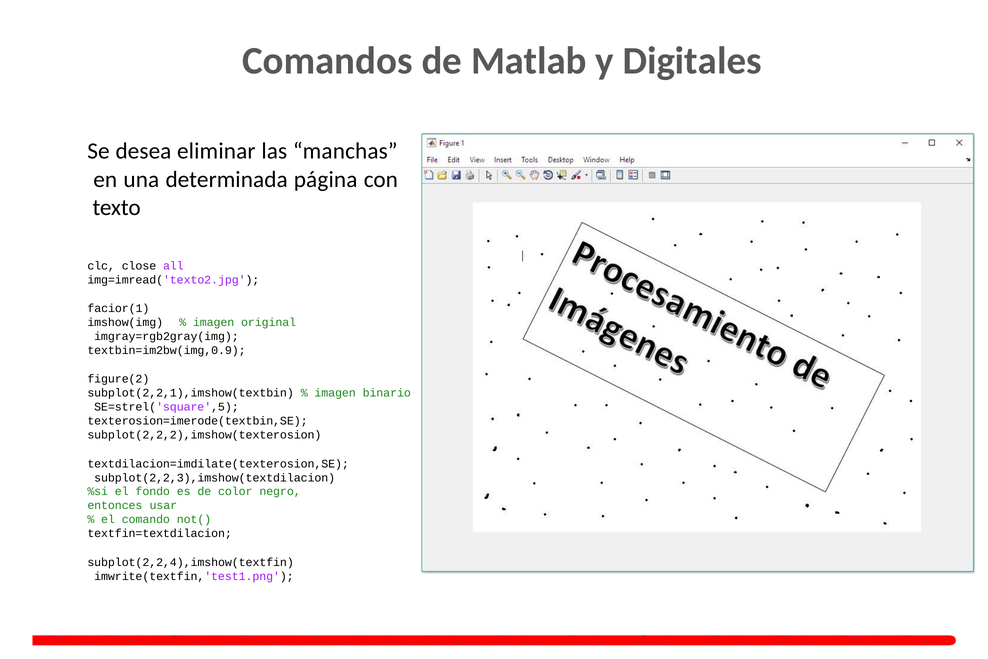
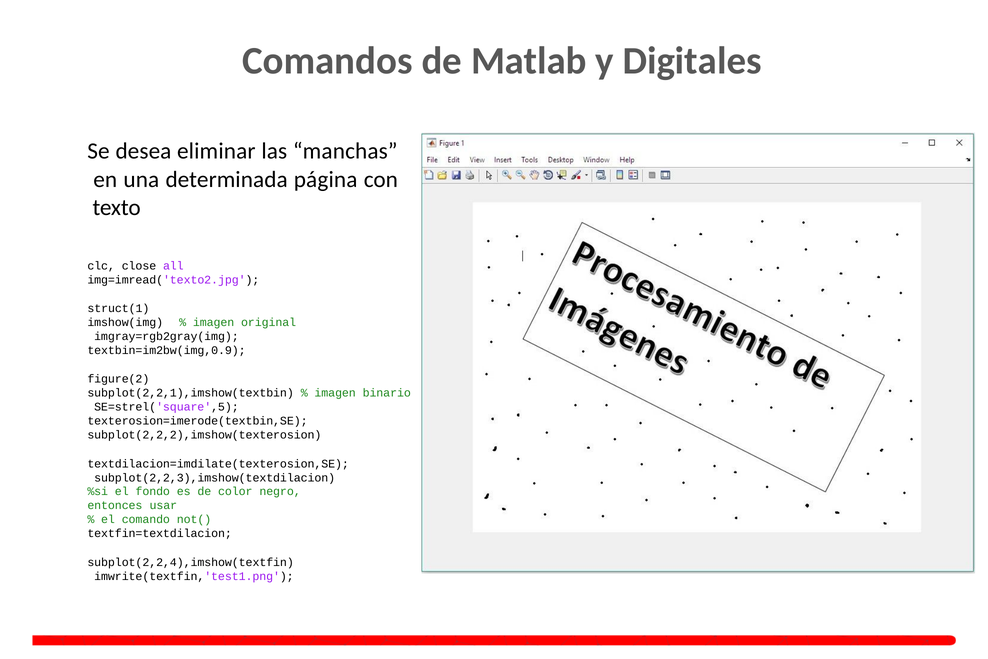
facior(1: facior(1 -> struct(1
